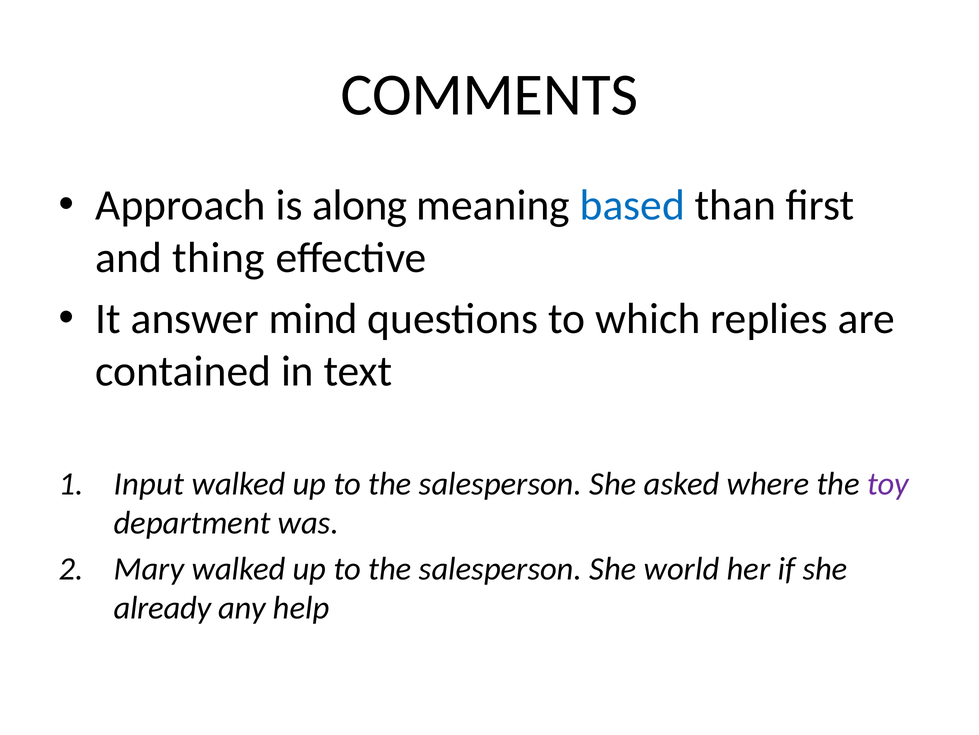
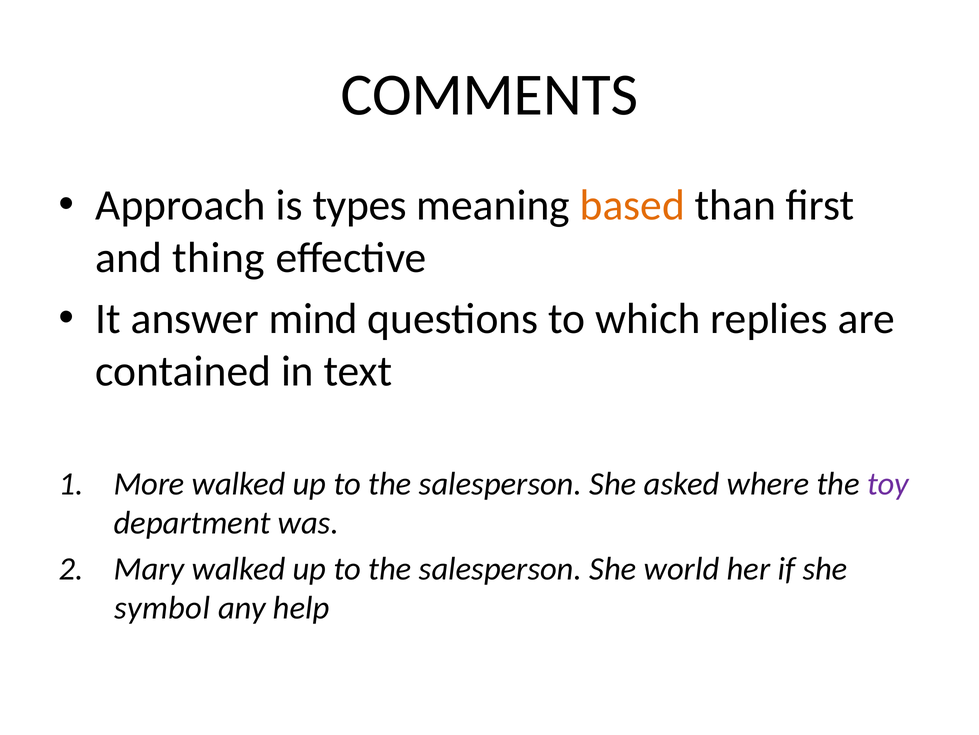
along: along -> types
based colour: blue -> orange
Input: Input -> More
already: already -> symbol
